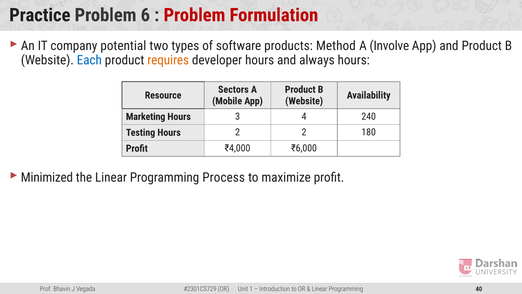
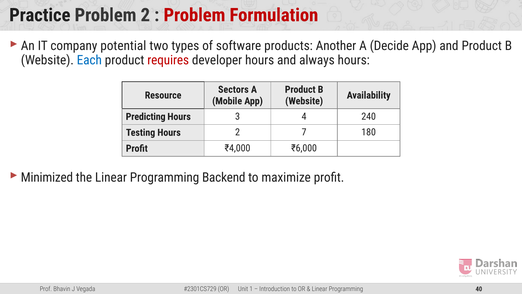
Problem 6: 6 -> 2
Method: Method -> Another
Involve: Involve -> Decide
requires colour: orange -> red
Marketing: Marketing -> Predicting
2 2: 2 -> 7
Process: Process -> Backend
